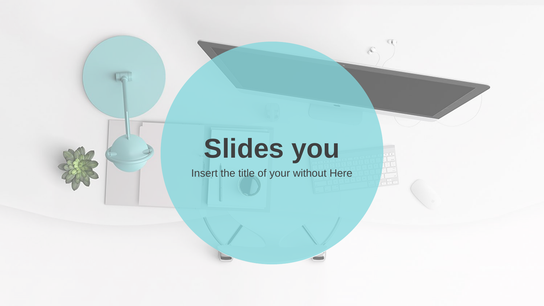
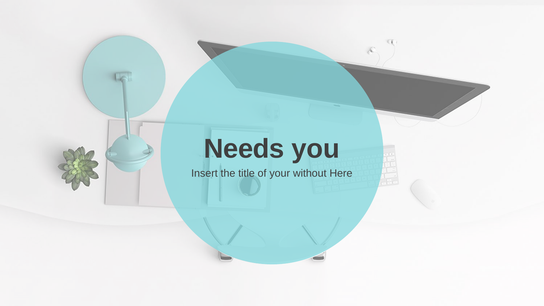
Slides: Slides -> Needs
